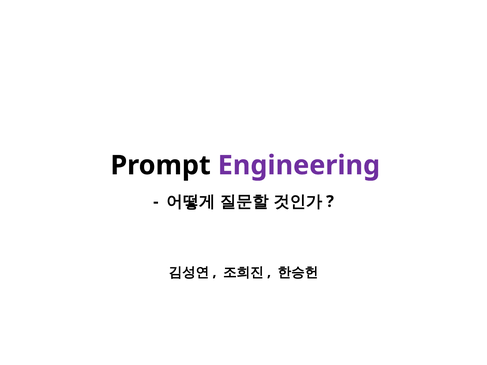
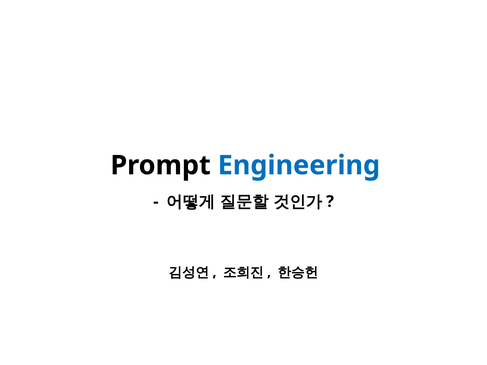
Engineering colour: purple -> blue
